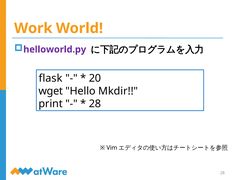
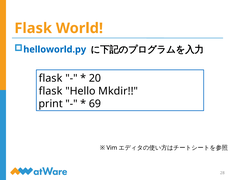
Work at (33, 28): Work -> Flask
helloworld.py colour: purple -> blue
wget at (51, 91): wget -> flask
28 at (95, 103): 28 -> 69
